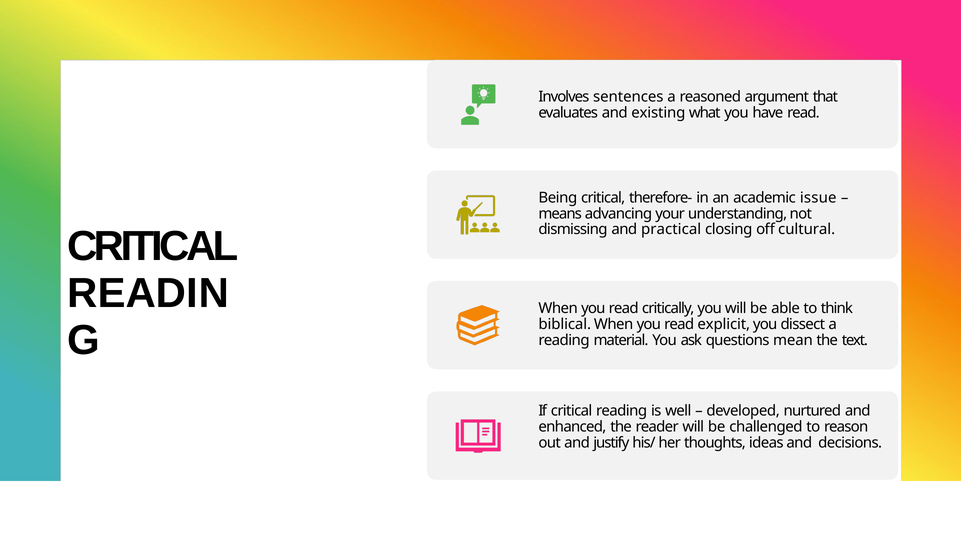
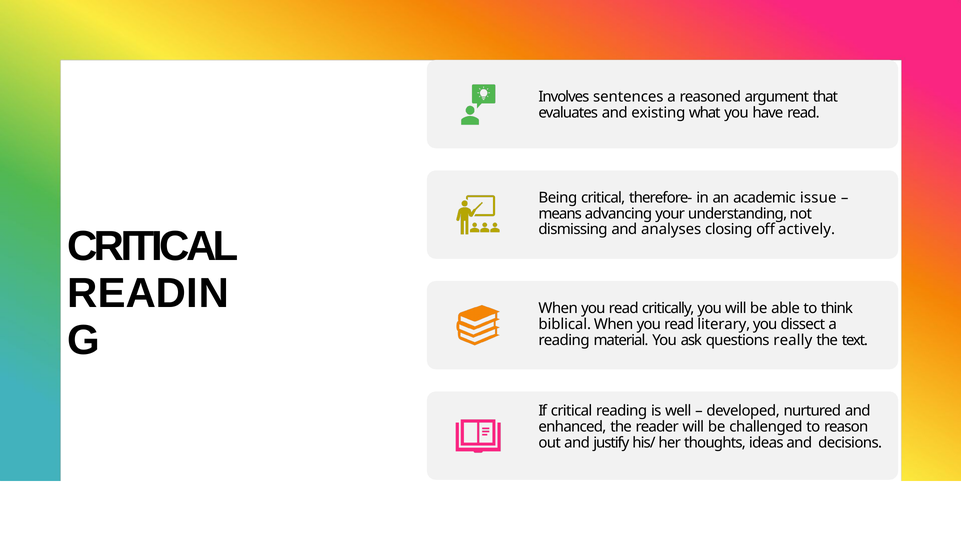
practical: practical -> analyses
cultural: cultural -> actively
explicit: explicit -> literary
mean: mean -> really
